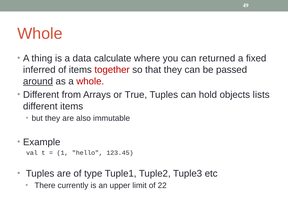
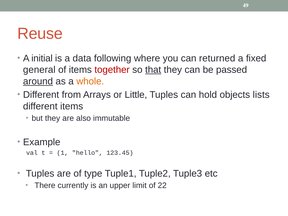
Whole at (40, 34): Whole -> Reuse
thing: thing -> initial
calculate: calculate -> following
inferred: inferred -> general
that underline: none -> present
whole at (90, 81) colour: red -> orange
True: True -> Little
